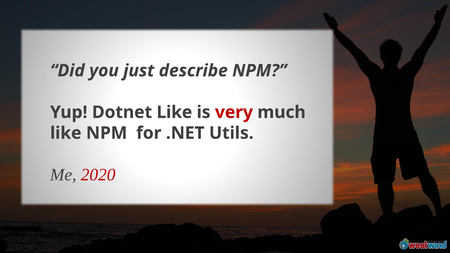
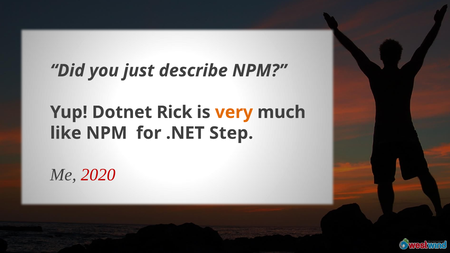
Dotnet Like: Like -> Rick
very colour: red -> orange
Utils: Utils -> Step
